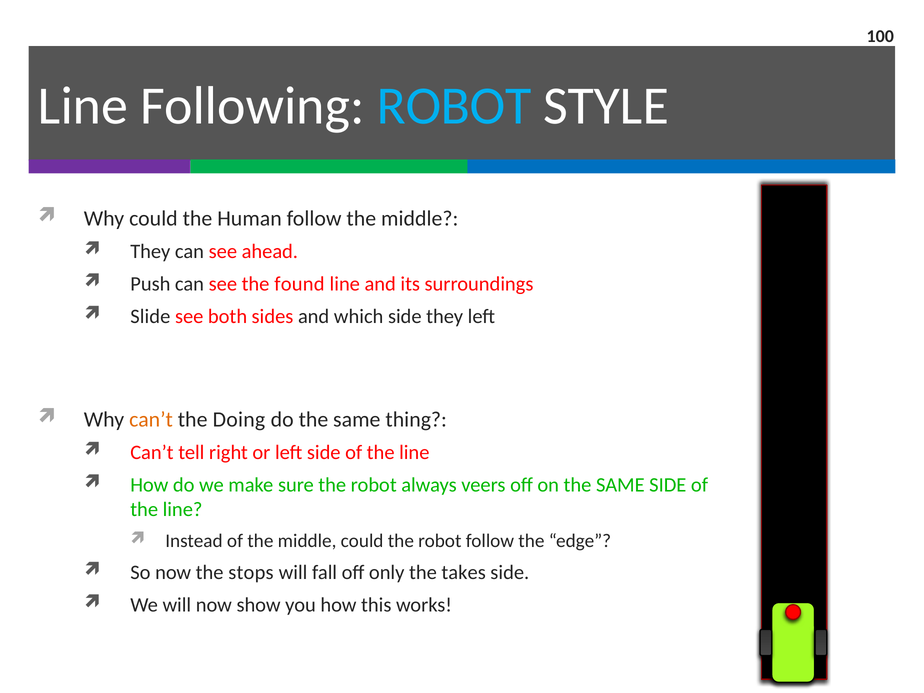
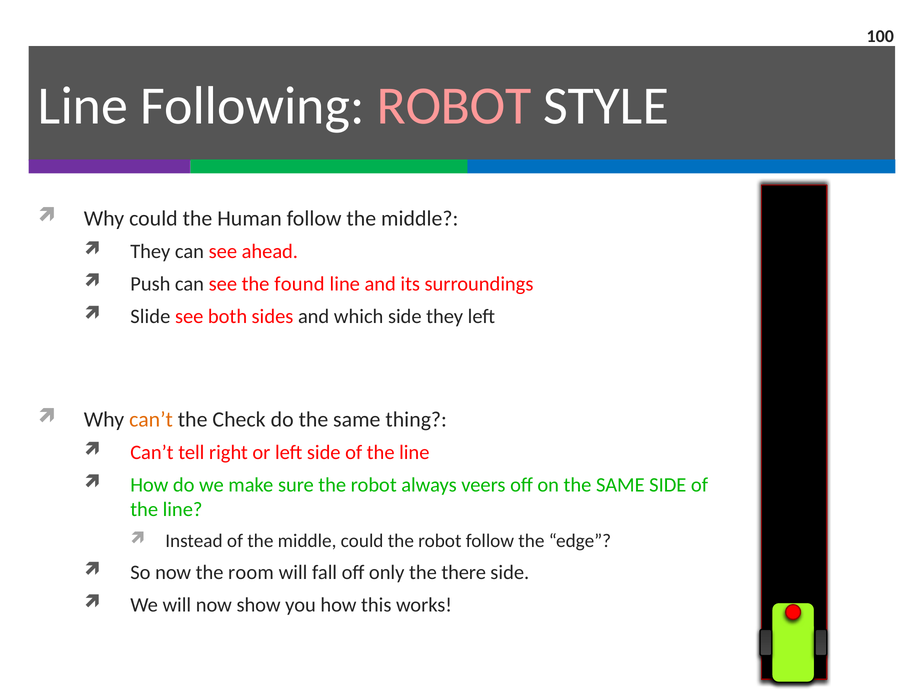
ROBOT at (454, 106) colour: light blue -> pink
Doing: Doing -> Check
stops: stops -> room
takes: takes -> there
